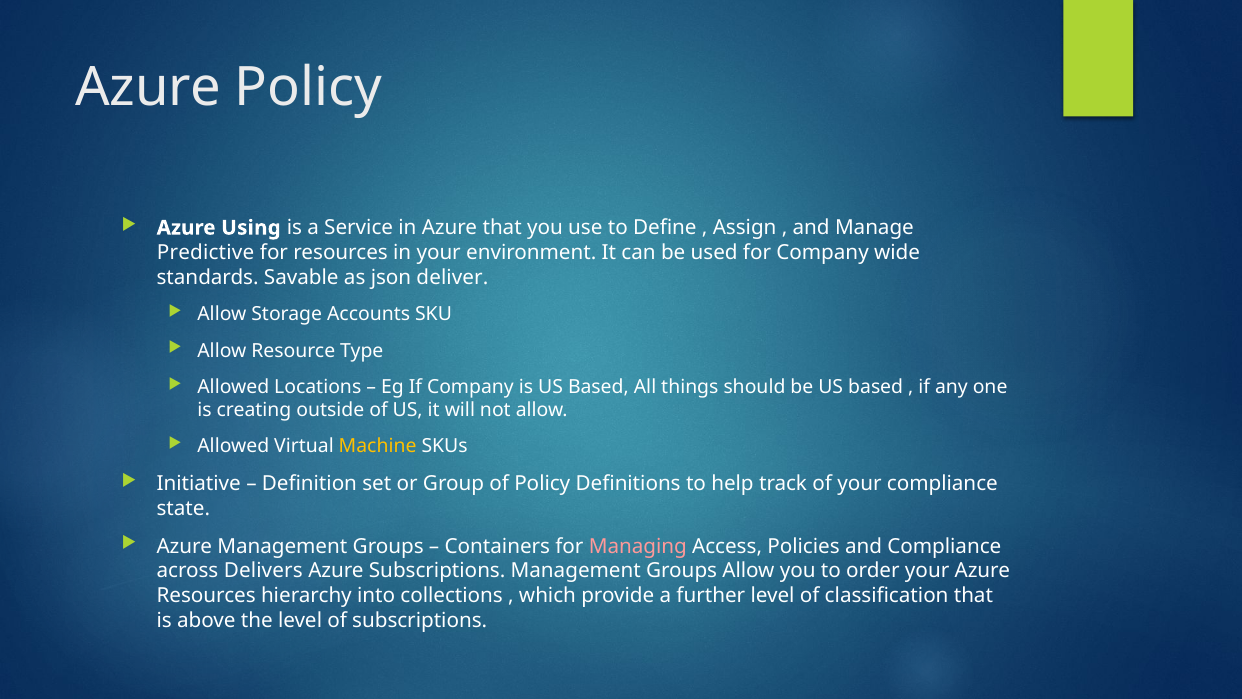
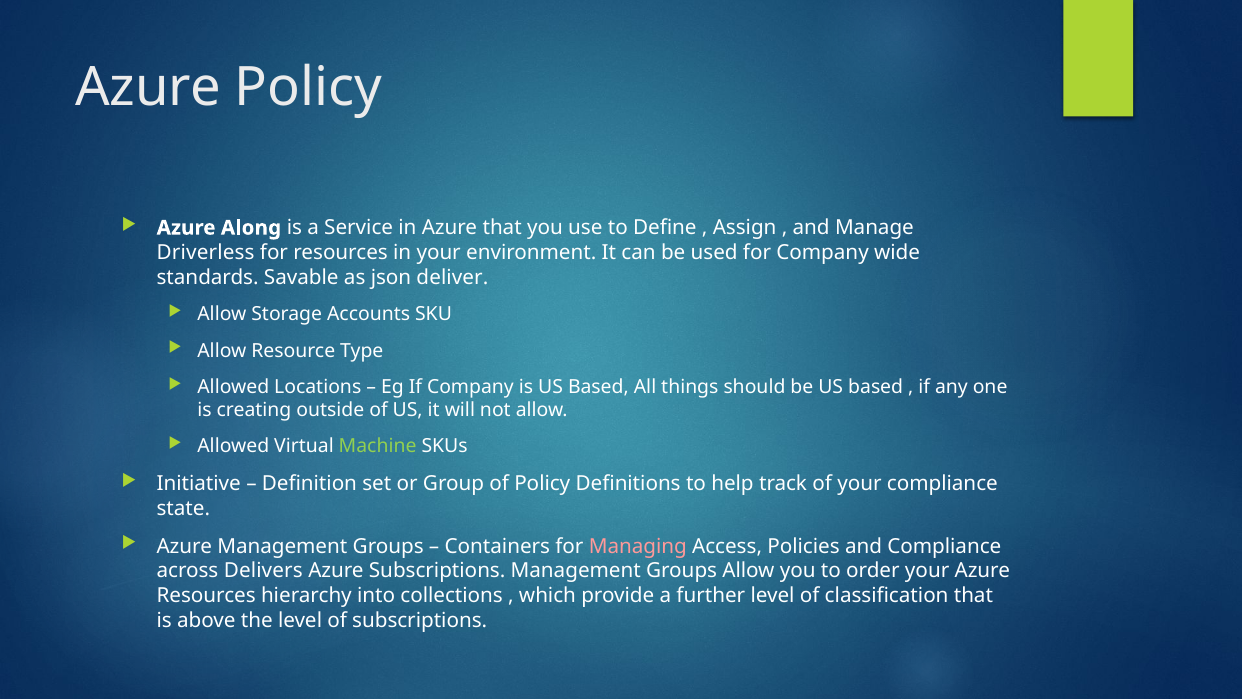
Using: Using -> Along
Predictive: Predictive -> Driverless
Machine colour: yellow -> light green
